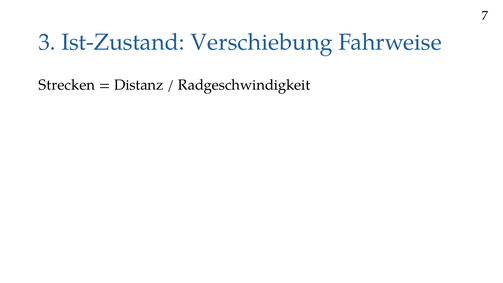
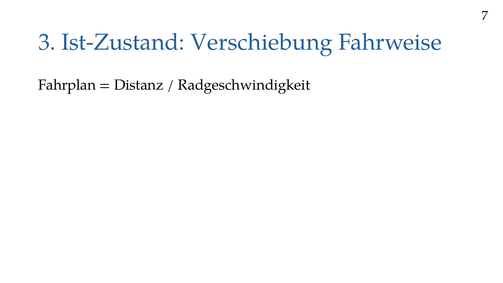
Strecken: Strecken -> Fahrplan
